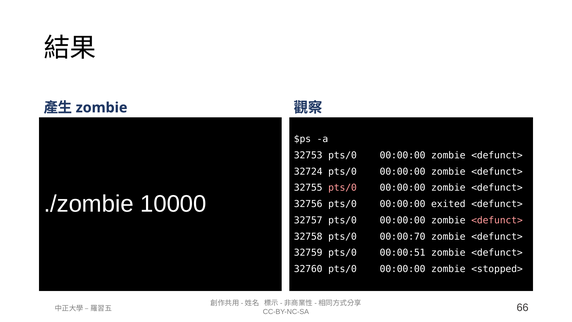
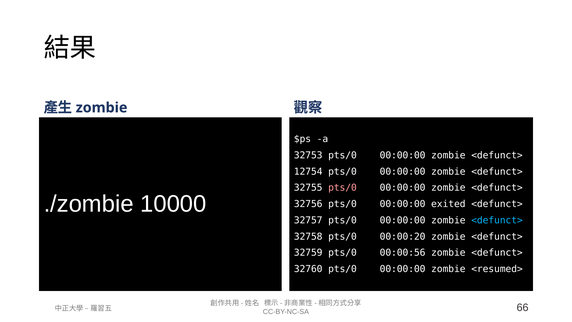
32724: 32724 -> 12754
<defunct> at (497, 220) colour: pink -> light blue
00:00:70: 00:00:70 -> 00:00:20
00:00:51: 00:00:51 -> 00:00:56
<stopped>: <stopped> -> <resumed>
